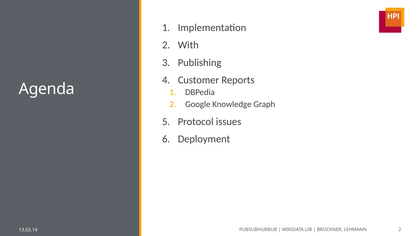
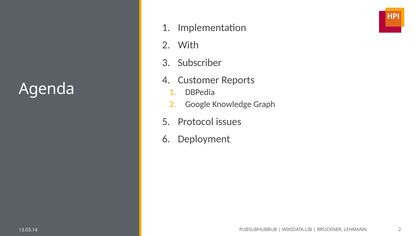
Publishing: Publishing -> Subscriber
